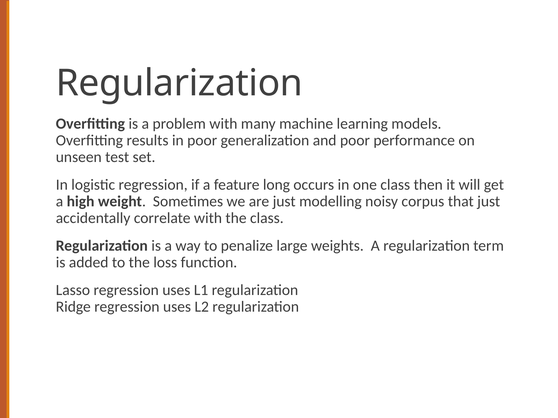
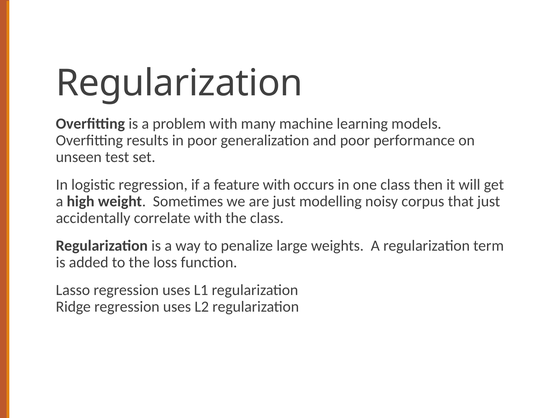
feature long: long -> with
